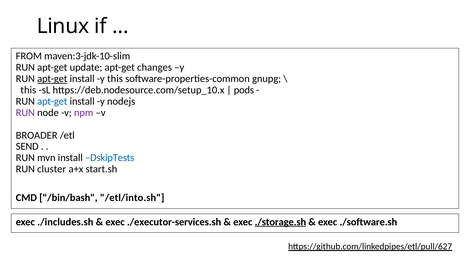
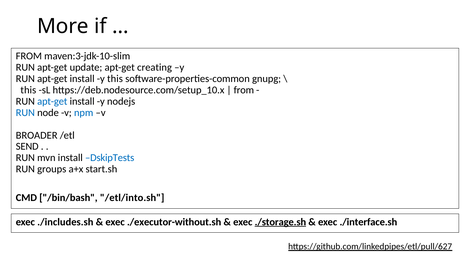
Linux: Linux -> More
changes: changes -> creating
apt-get at (52, 79) underline: present -> none
pods at (244, 90): pods -> from
RUN at (25, 112) colour: purple -> blue
npm colour: purple -> blue
cluster: cluster -> groups
./executor-services.sh: ./executor-services.sh -> ./executor-without.sh
./software.sh: ./software.sh -> ./interface.sh
